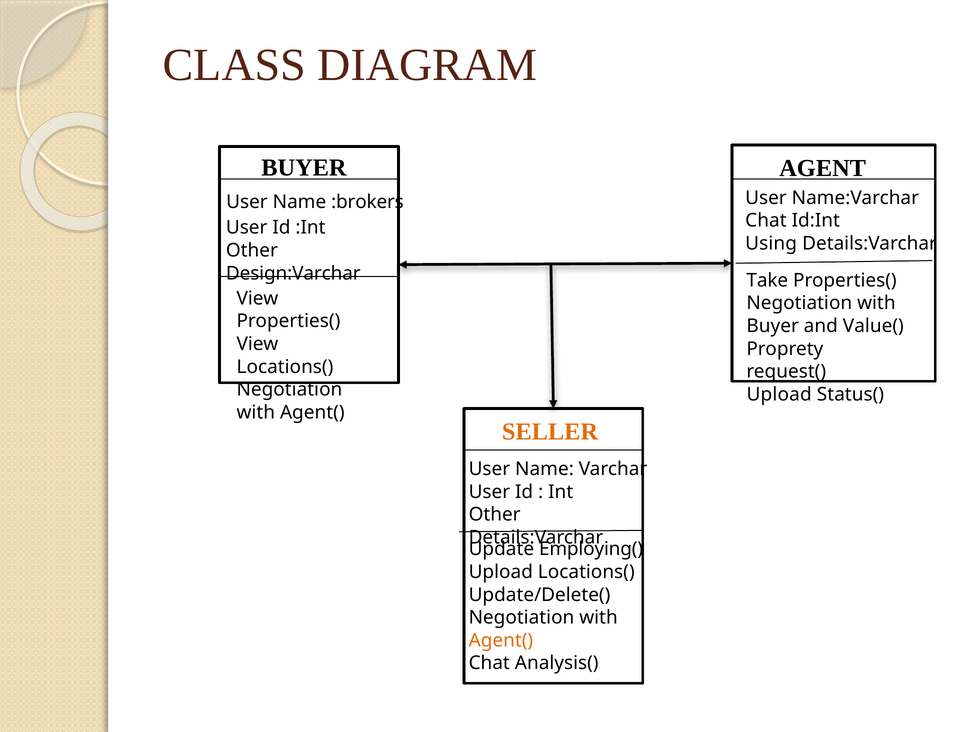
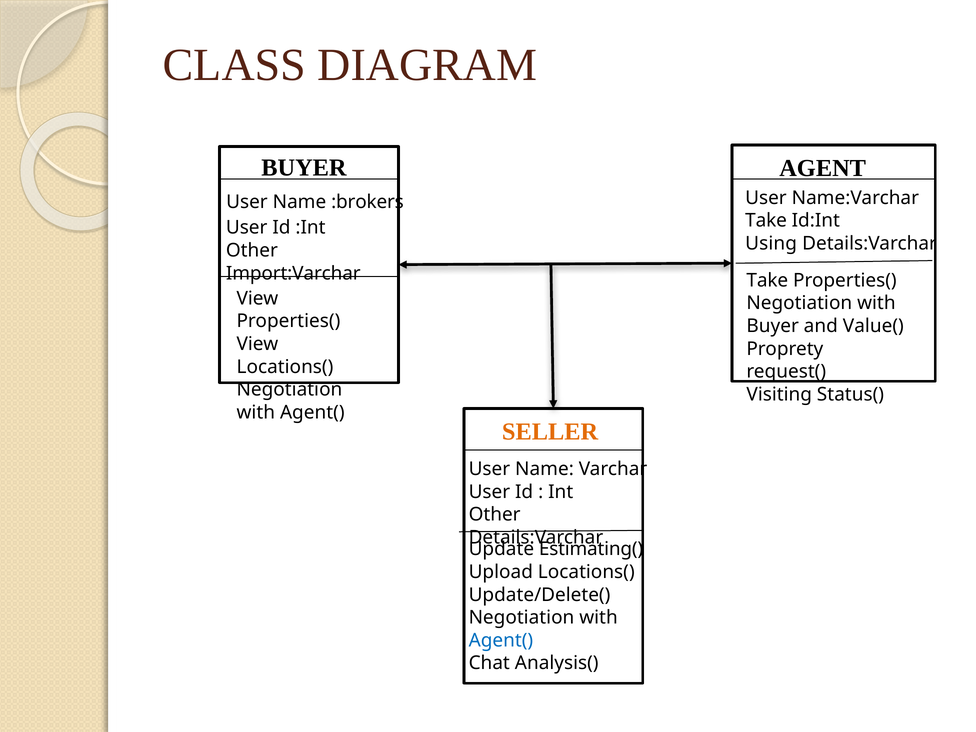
Chat at (766, 221): Chat -> Take
Design:Varchar: Design:Varchar -> Import:Varchar
Upload at (779, 394): Upload -> Visiting
Employing(: Employing( -> Estimating(
Agent( at (501, 640) colour: orange -> blue
